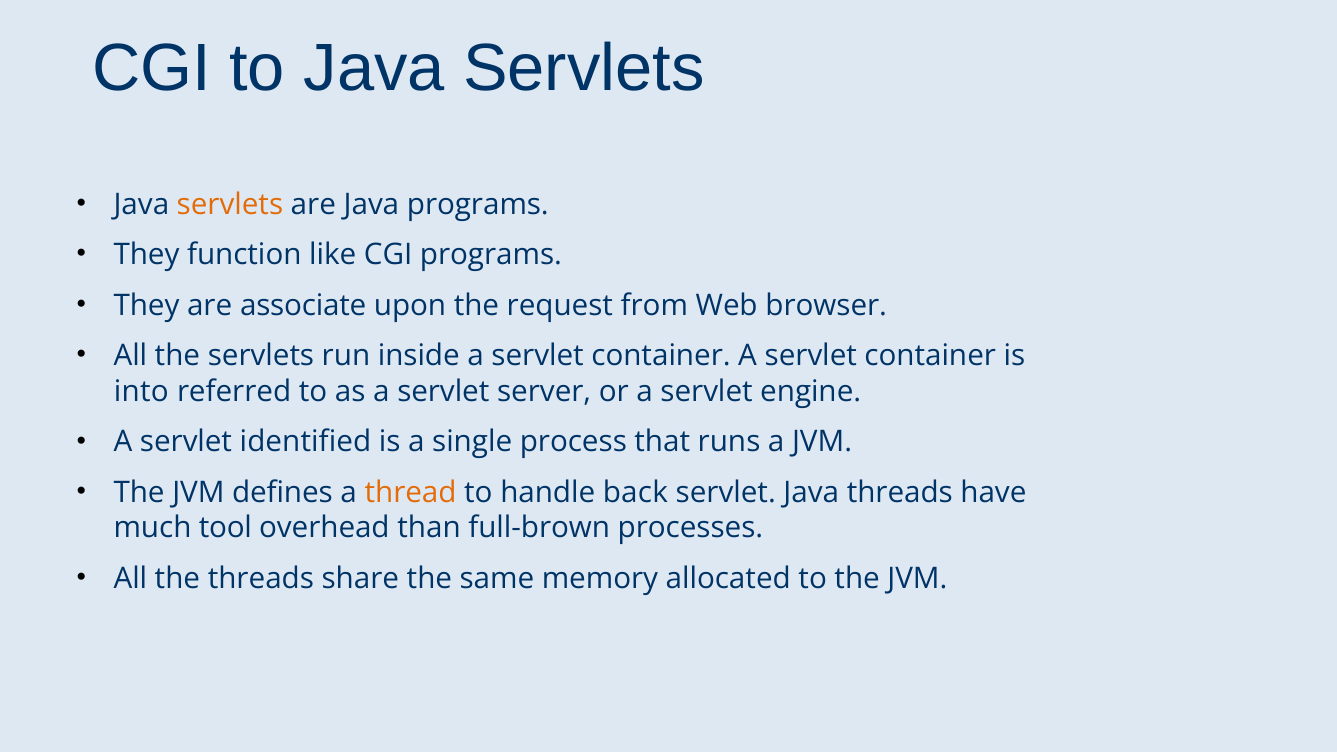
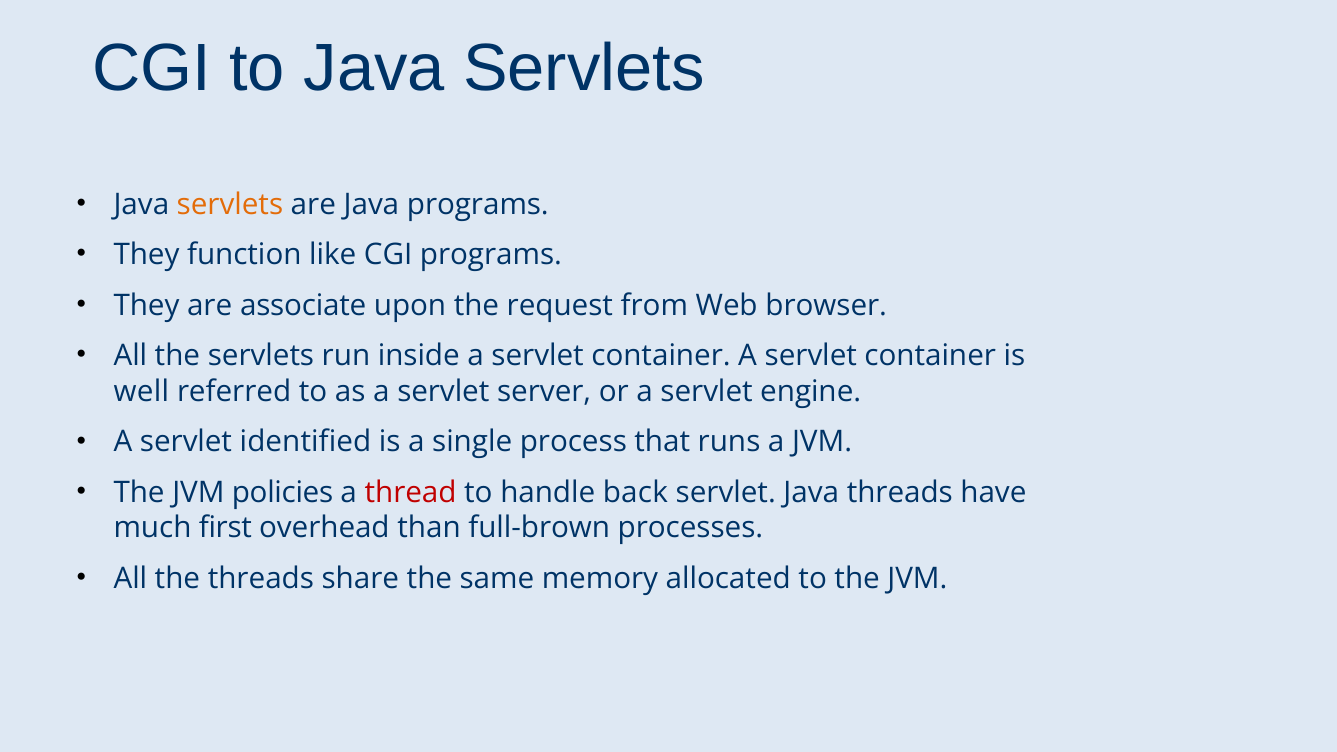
into: into -> well
defines: defines -> policies
thread colour: orange -> red
tool: tool -> first
